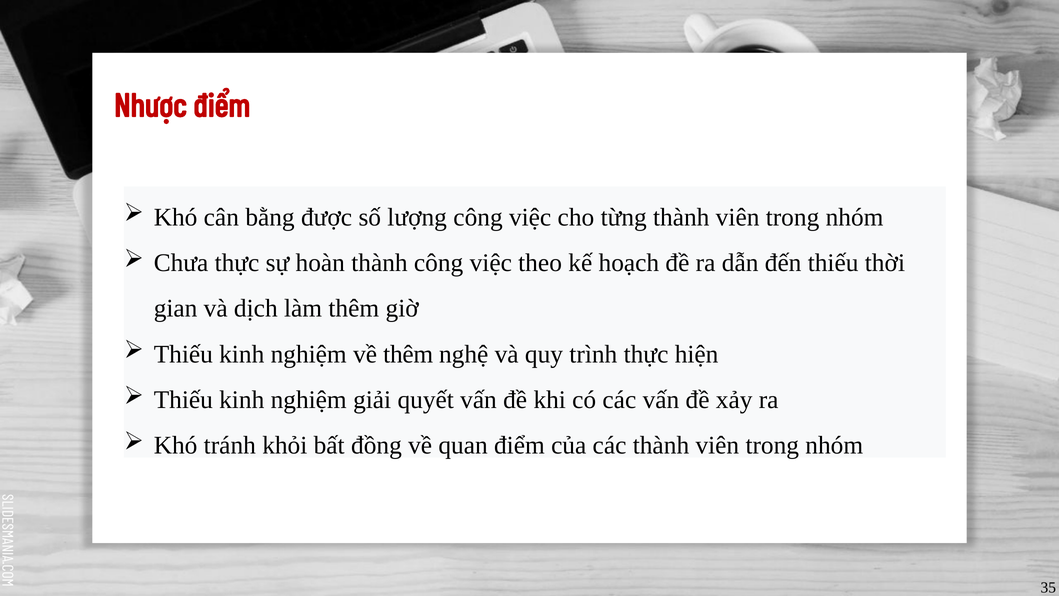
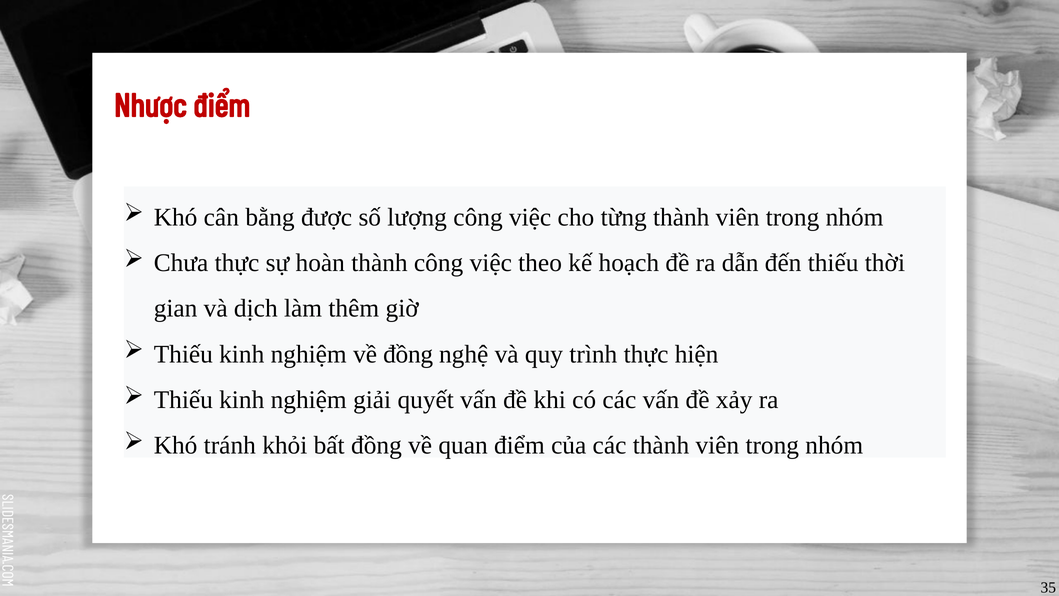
về thêm: thêm -> đồng
